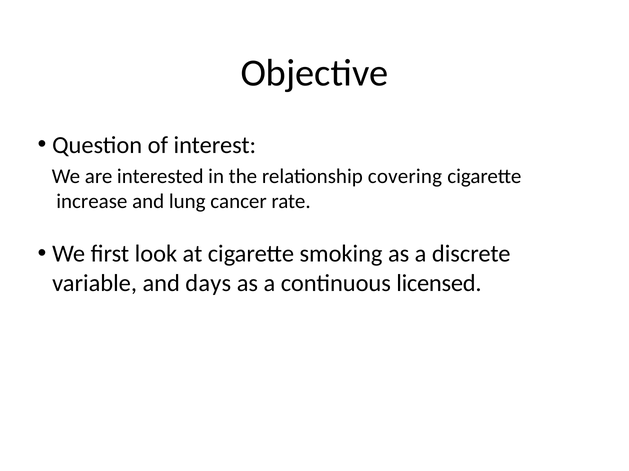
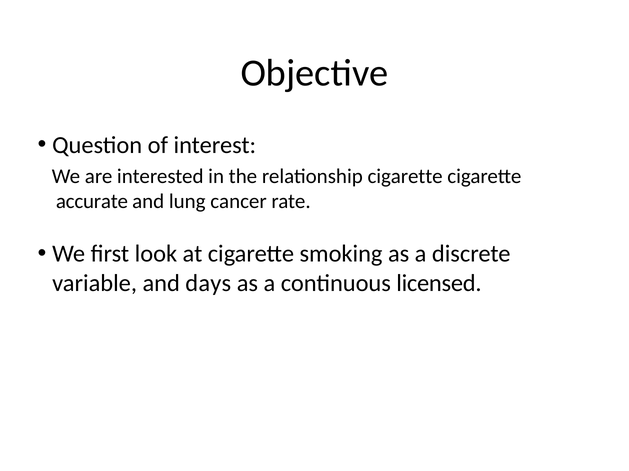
relationship covering: covering -> cigarette
increase: increase -> accurate
